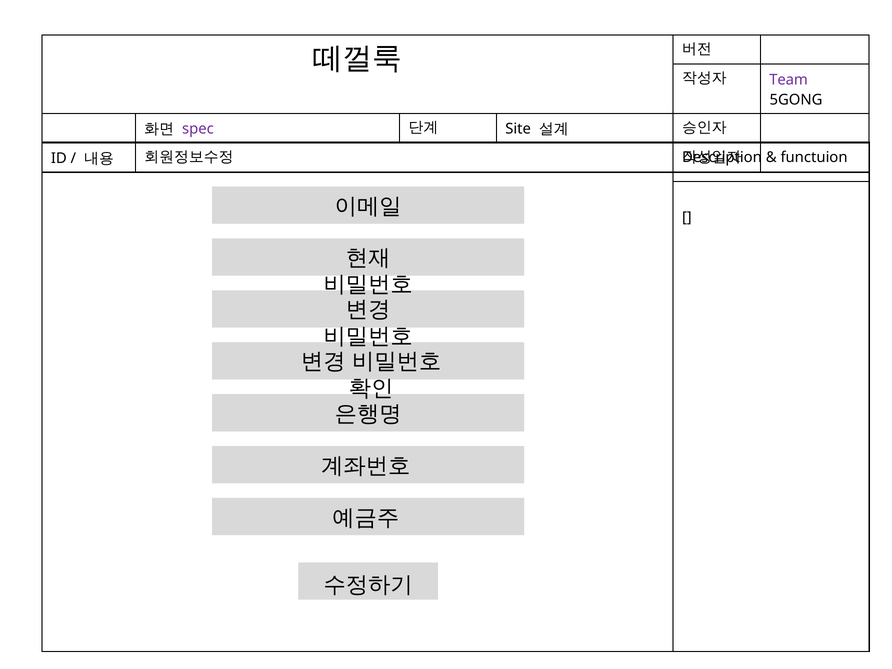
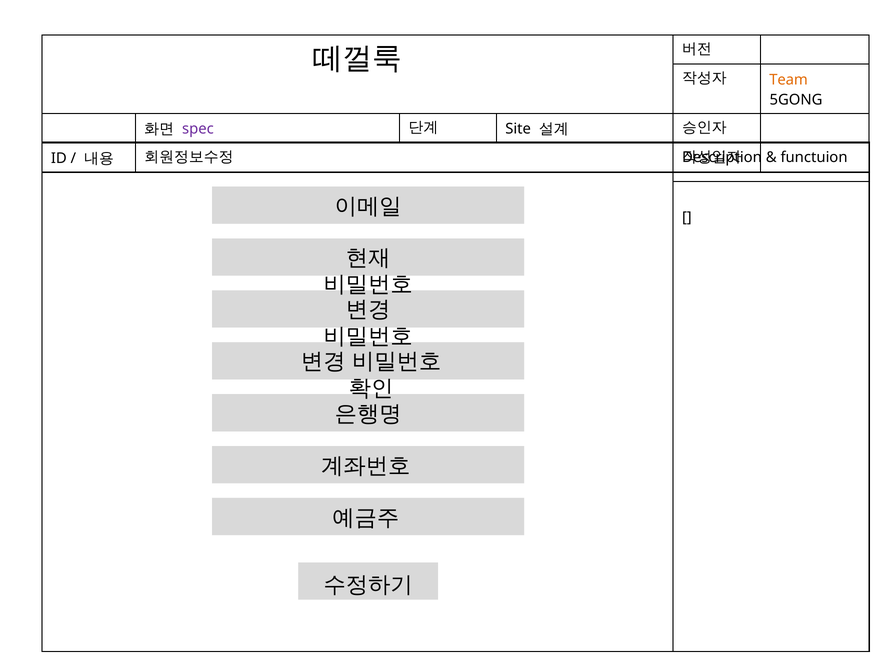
Team colour: purple -> orange
